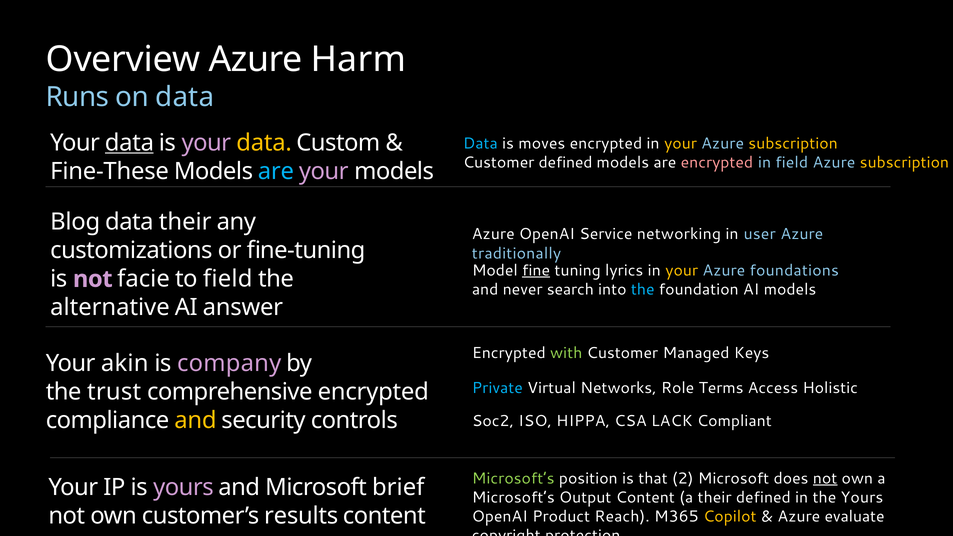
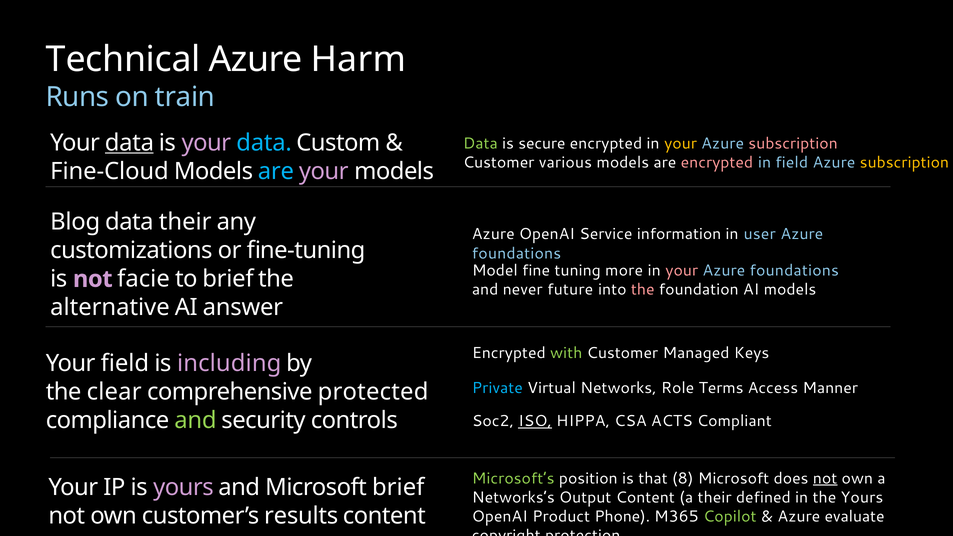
Overview: Overview -> Technical
on data: data -> train
data at (264, 143) colour: yellow -> light blue
Data at (480, 144) colour: light blue -> light green
moves: moves -> secure
subscription at (793, 144) colour: yellow -> pink
Customer defined: defined -> various
Fine-These: Fine-These -> Fine-Cloud
networking: networking -> information
traditionally at (517, 253): traditionally -> foundations
fine underline: present -> none
lyrics: lyrics -> more
your at (682, 270) colour: yellow -> pink
to field: field -> brief
search: search -> future
the at (643, 289) colour: light blue -> pink
Your akin: akin -> field
company: company -> including
Holistic: Holistic -> Manner
trust: trust -> clear
comprehensive encrypted: encrypted -> protected
and at (195, 421) colour: yellow -> light green
ISO underline: none -> present
LACK: LACK -> ACTS
2: 2 -> 8
Microsoft’s at (513, 498): Microsoft’s -> Networks’s
Reach: Reach -> Phone
Copilot colour: yellow -> light green
